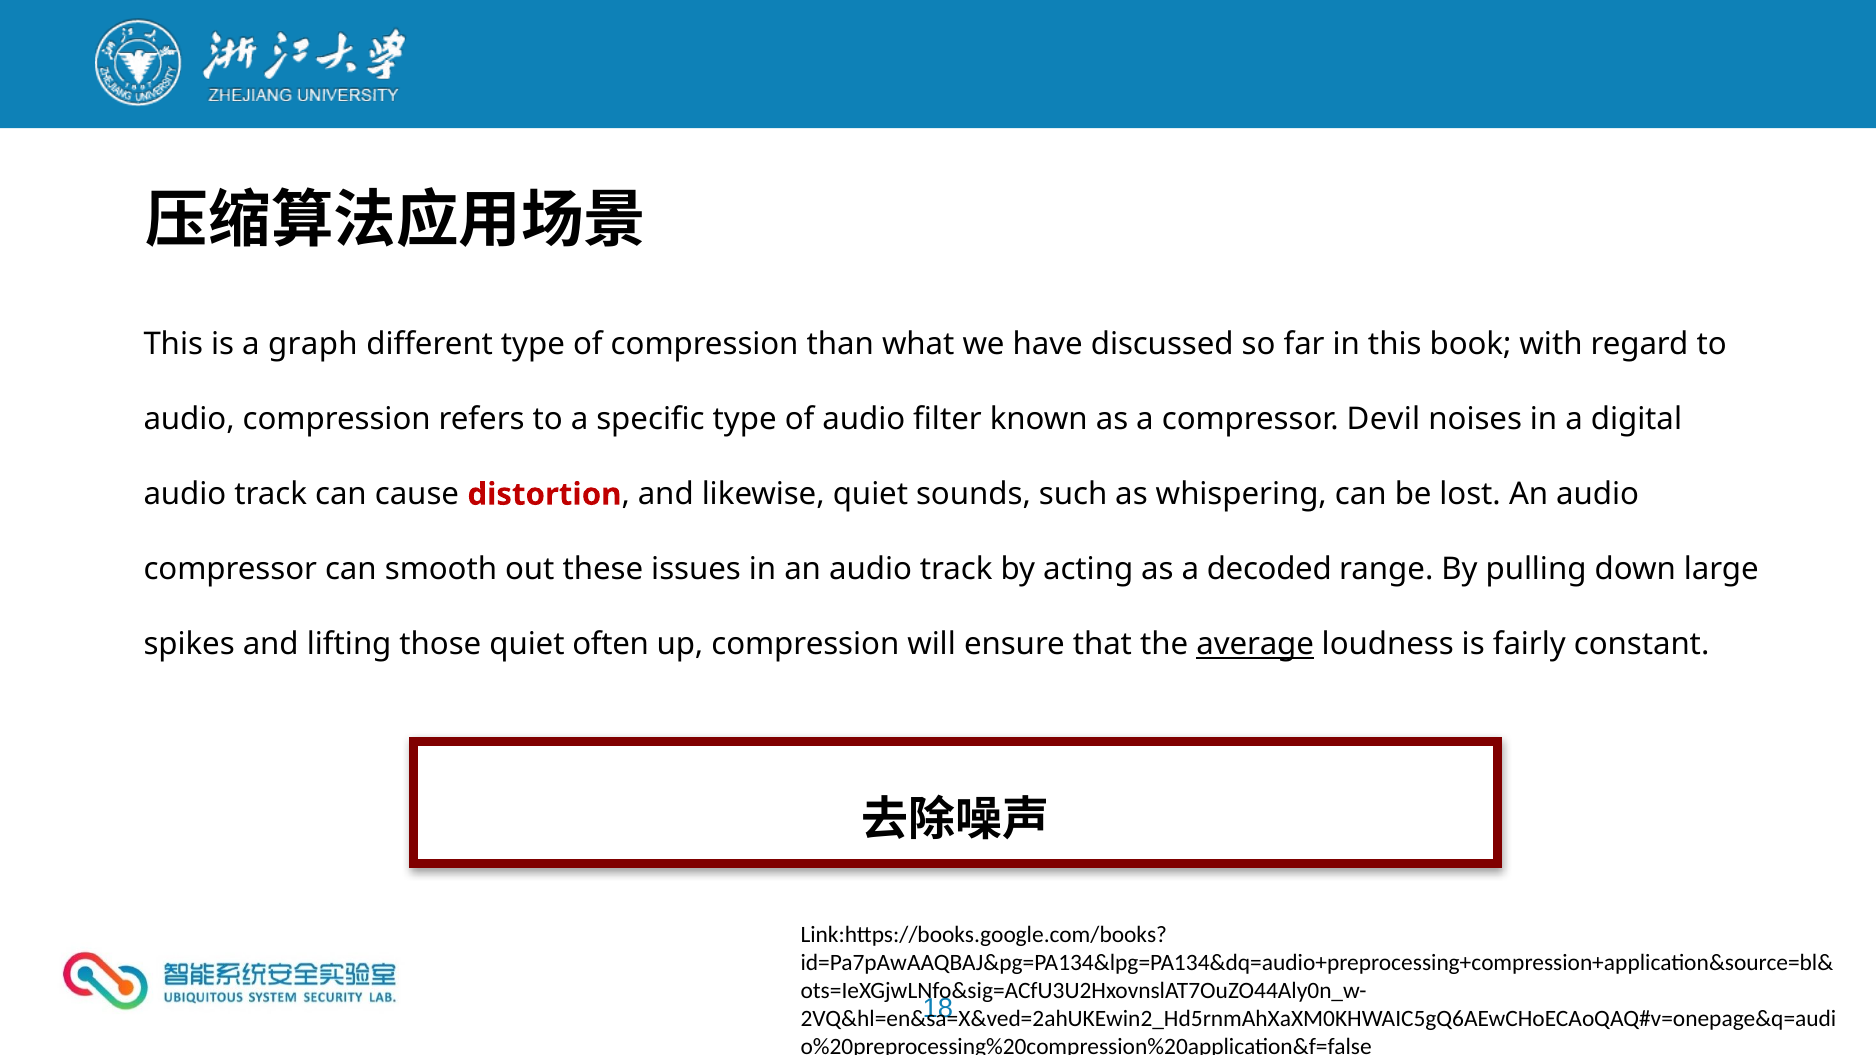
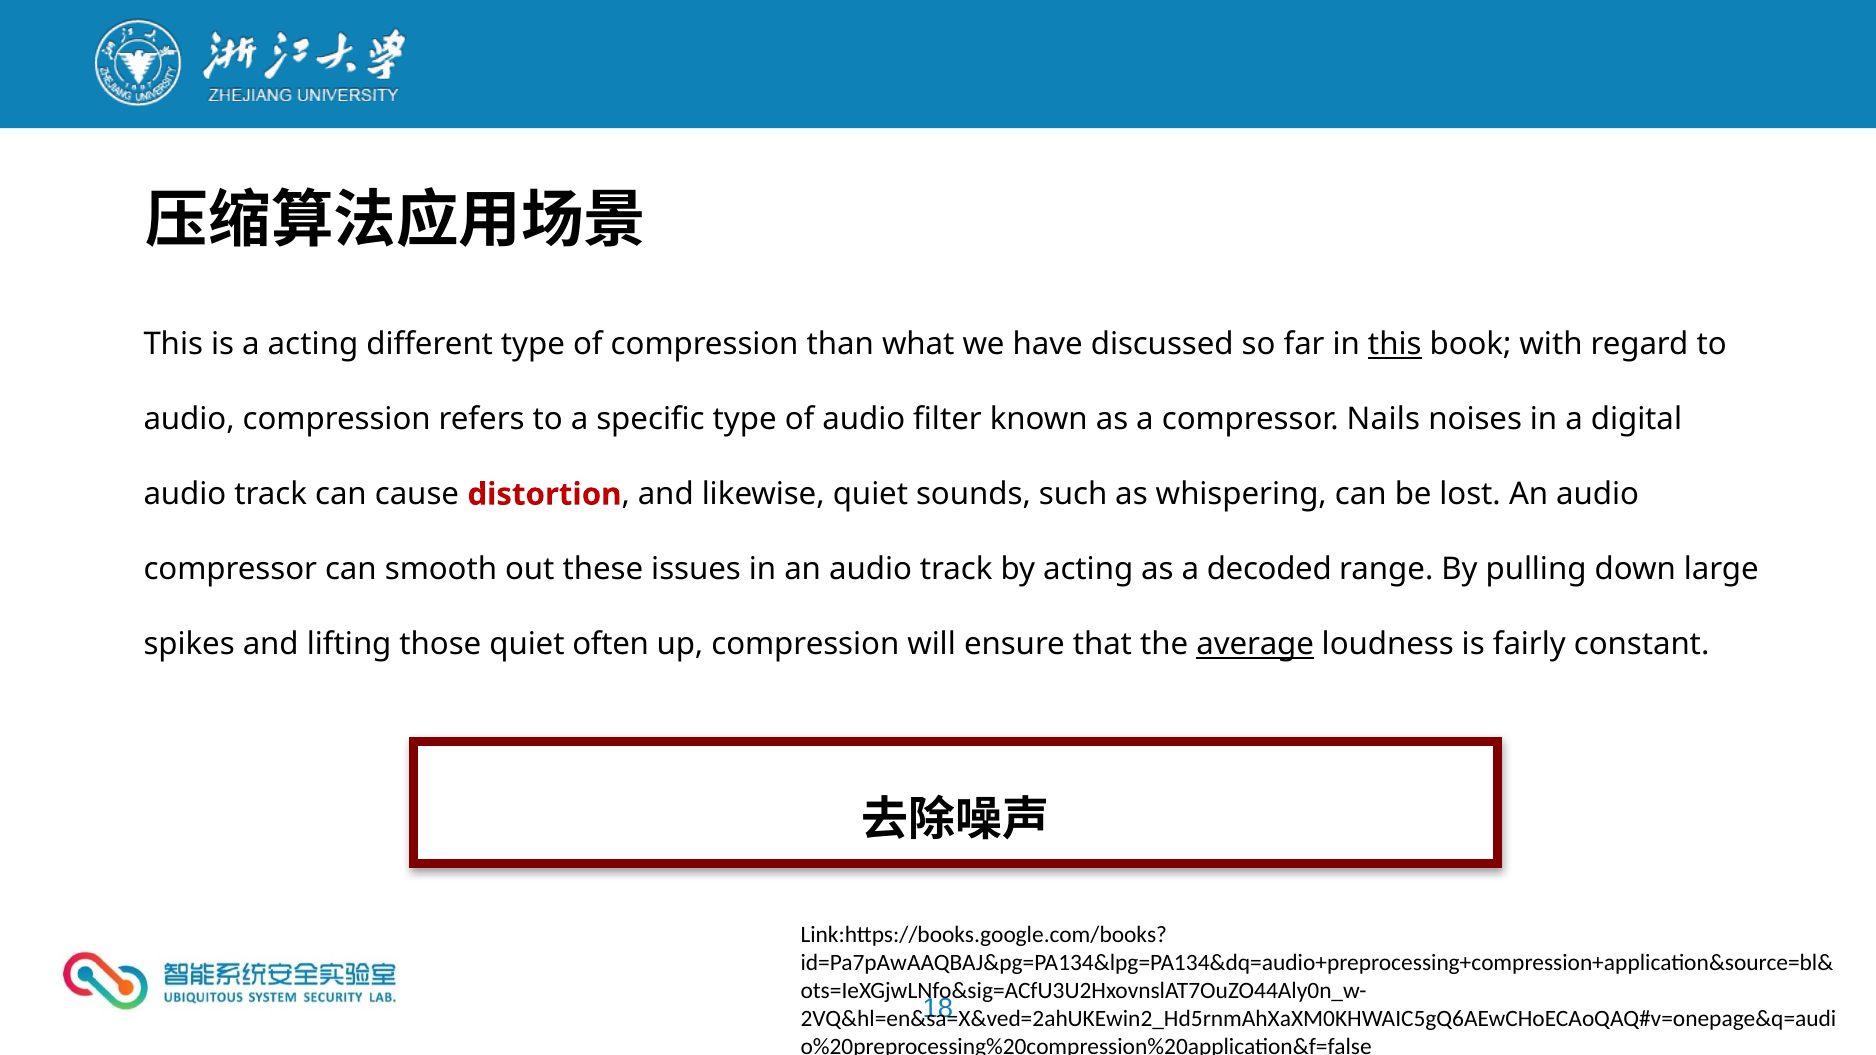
a graph: graph -> acting
this at (1395, 345) underline: none -> present
Devil: Devil -> Nails
